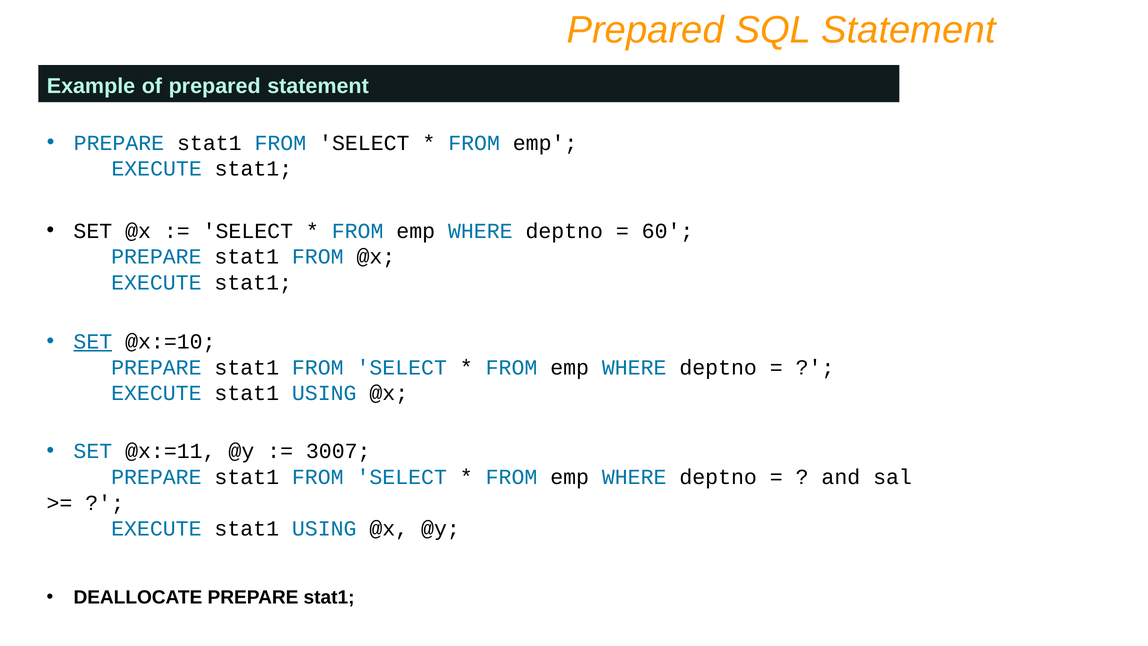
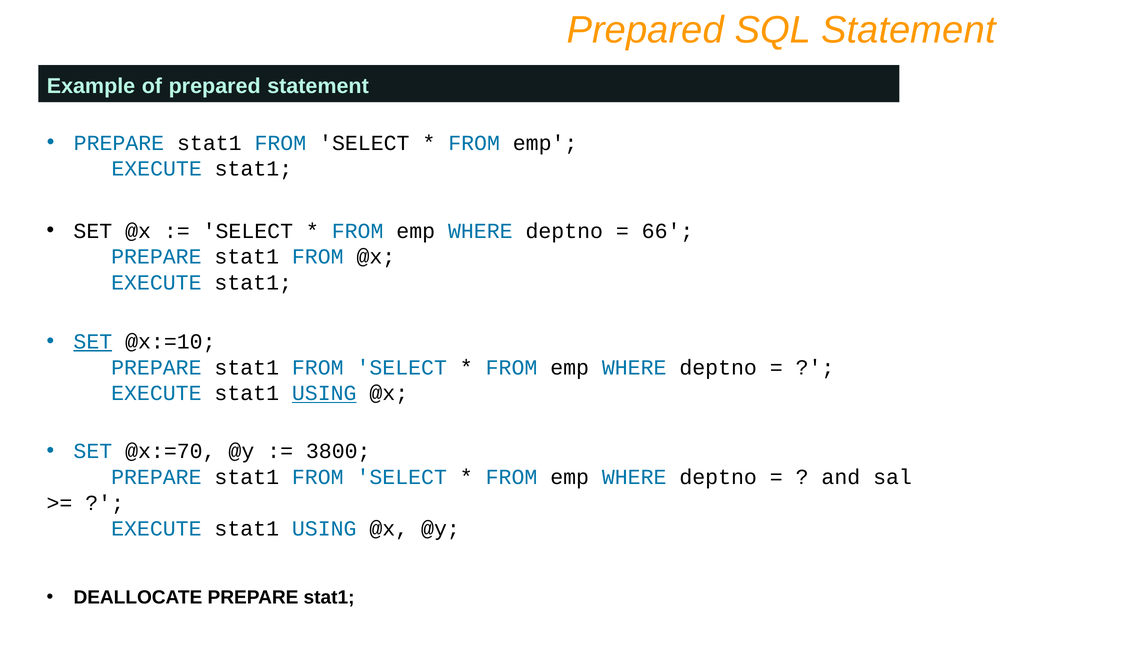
60: 60 -> 66
USING at (324, 393) underline: none -> present
@x:=11: @x:=11 -> @x:=70
3007: 3007 -> 3800
